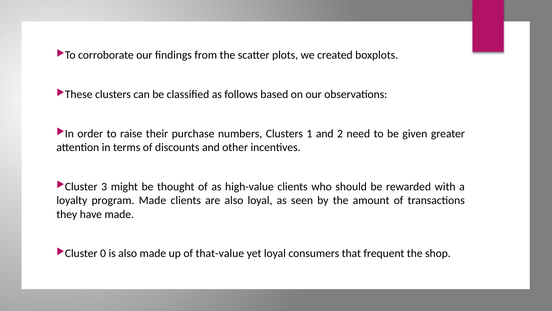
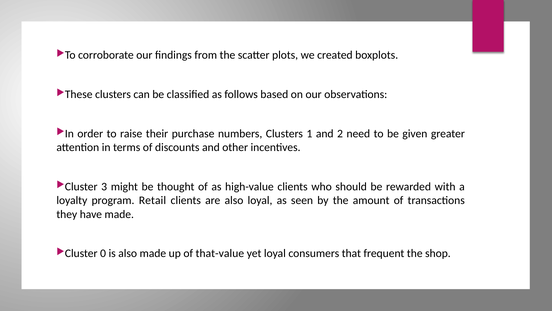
program Made: Made -> Retail
